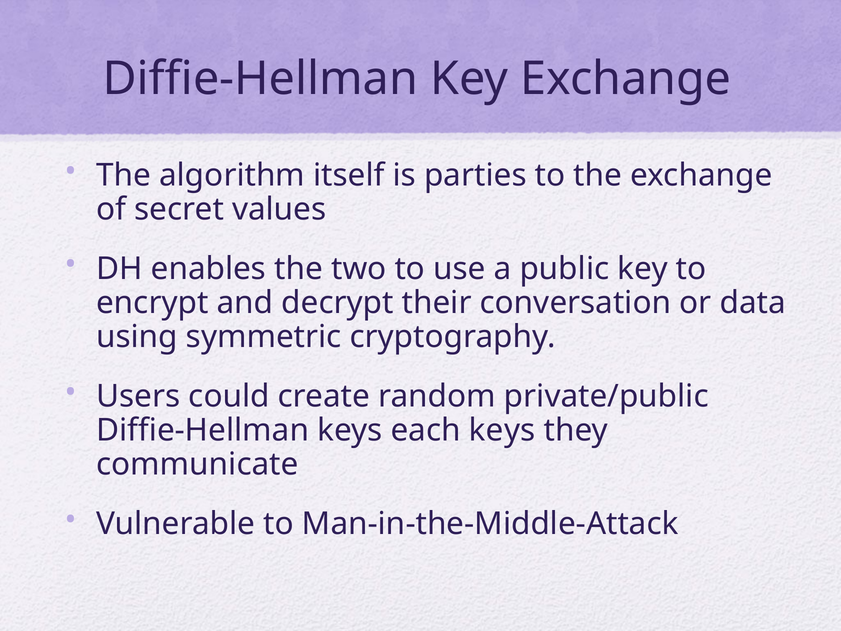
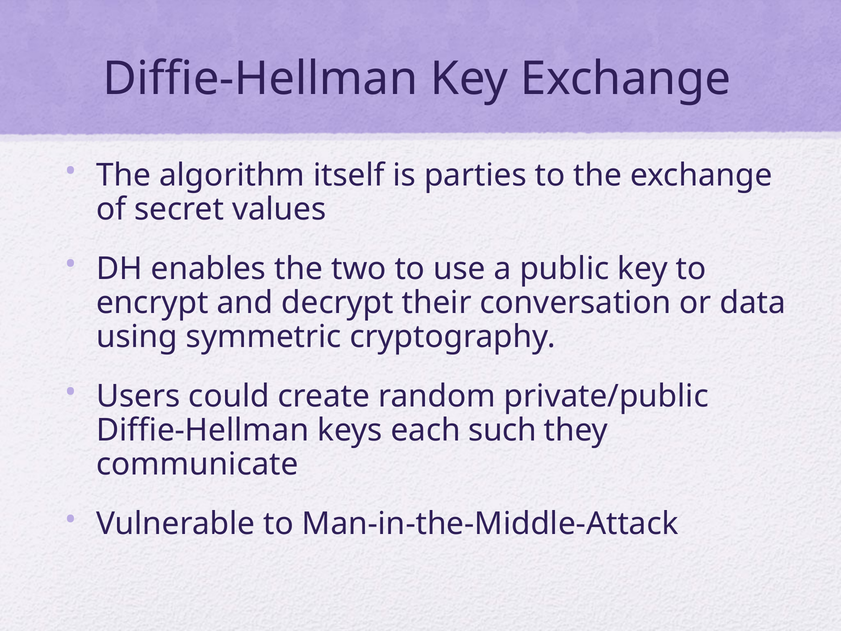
each keys: keys -> such
